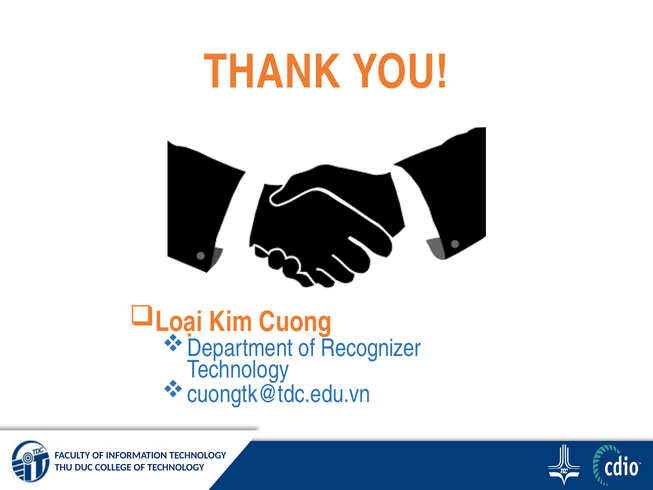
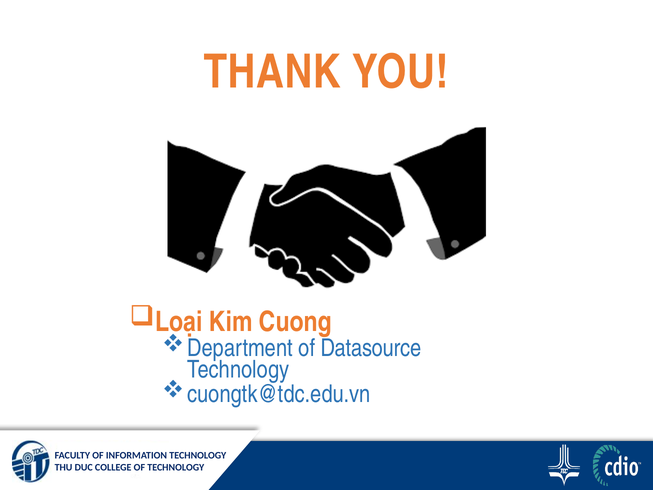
Recognizer: Recognizer -> Datasource
